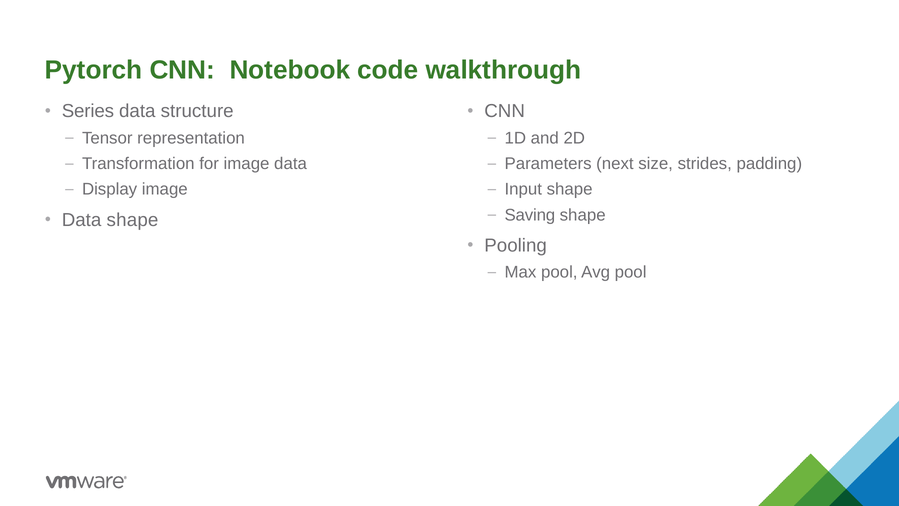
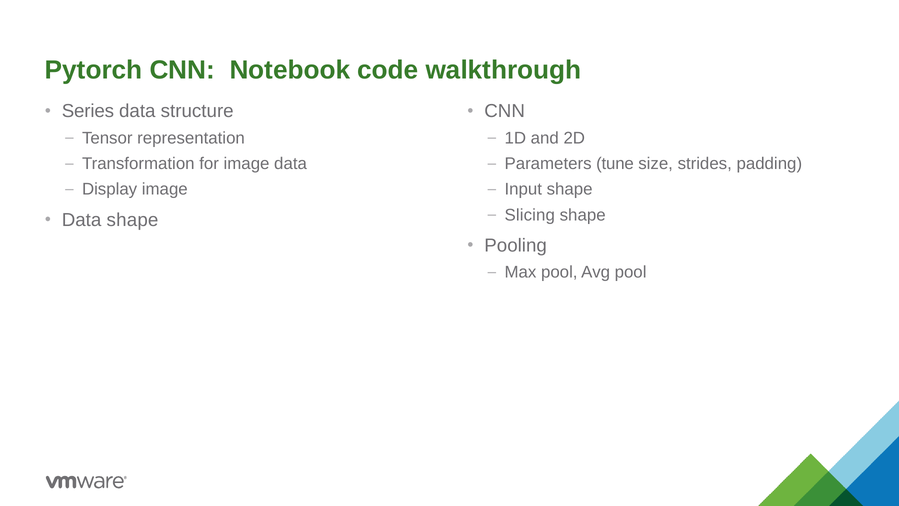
next: next -> tune
Saving: Saving -> Slicing
